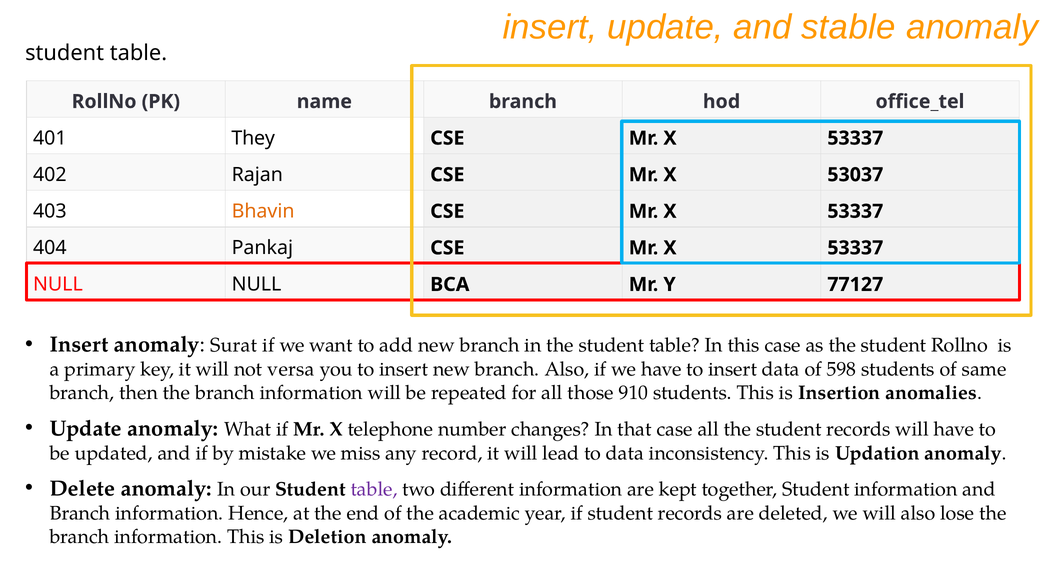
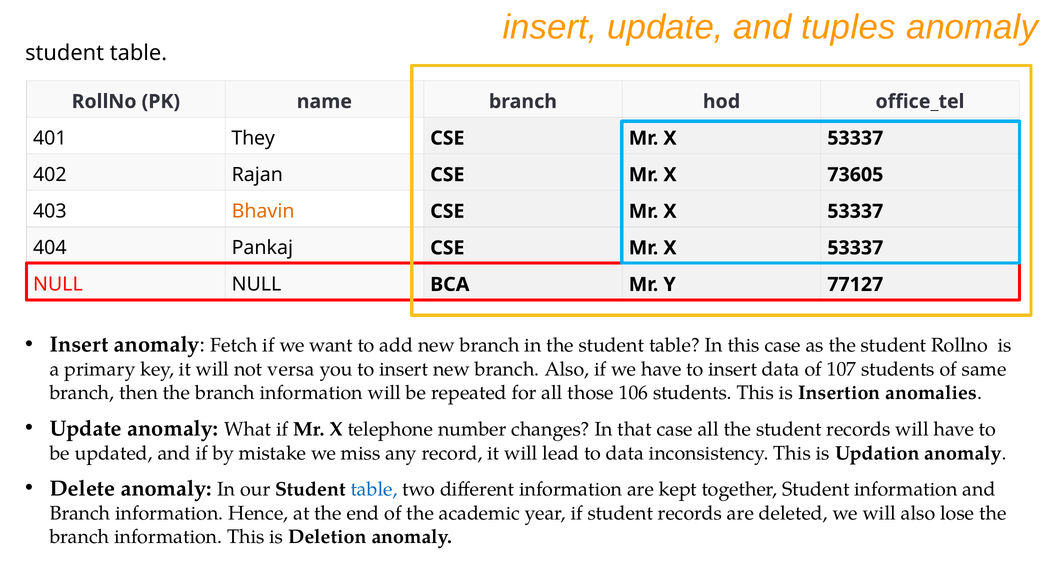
stable: stable -> tuples
53037: 53037 -> 73605
Surat: Surat -> Fetch
598: 598 -> 107
910: 910 -> 106
table at (374, 490) colour: purple -> blue
